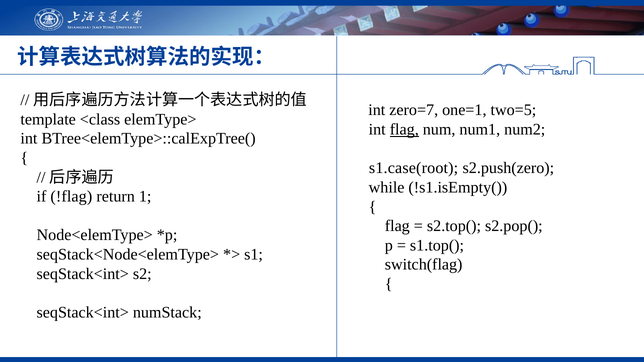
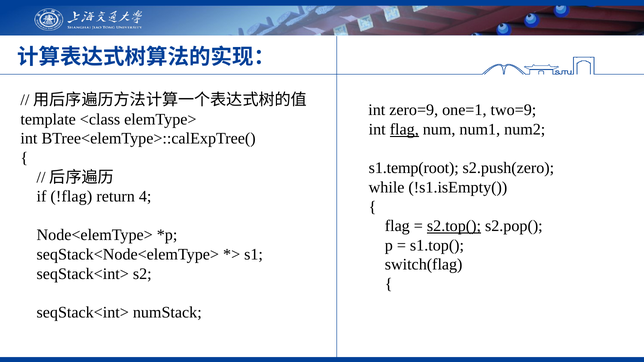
zero=7: zero=7 -> zero=9
two=5: two=5 -> two=9
s1.case(root: s1.case(root -> s1.temp(root
1: 1 -> 4
s2.top( underline: none -> present
